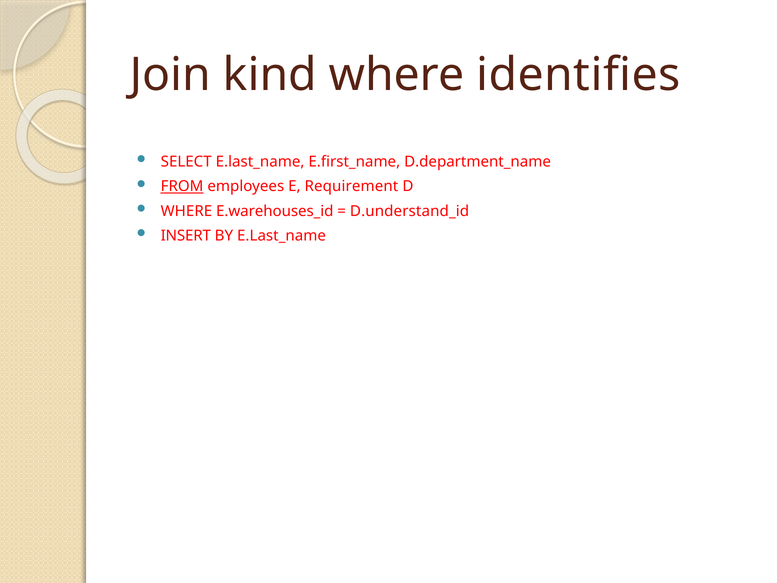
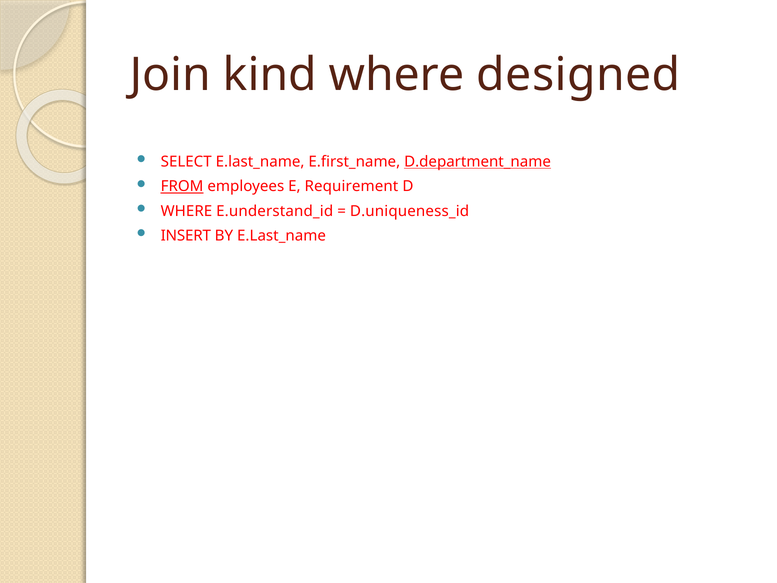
identifies: identifies -> designed
D.department_name underline: none -> present
E.warehouses_id: E.warehouses_id -> E.understand_id
D.understand_id: D.understand_id -> D.uniqueness_id
